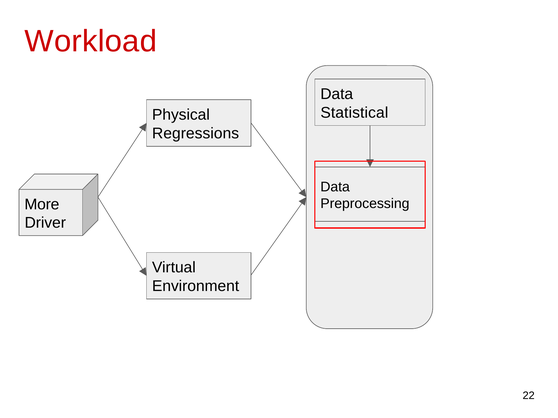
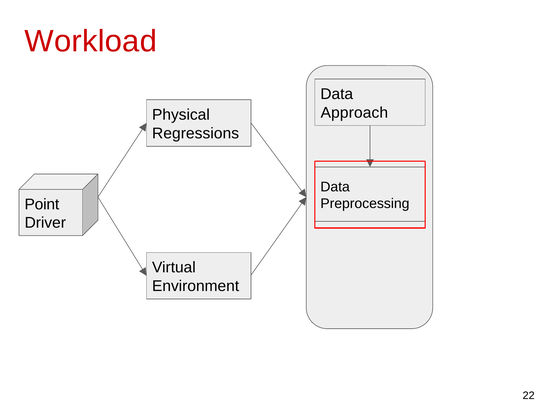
Statistical: Statistical -> Approach
More: More -> Point
